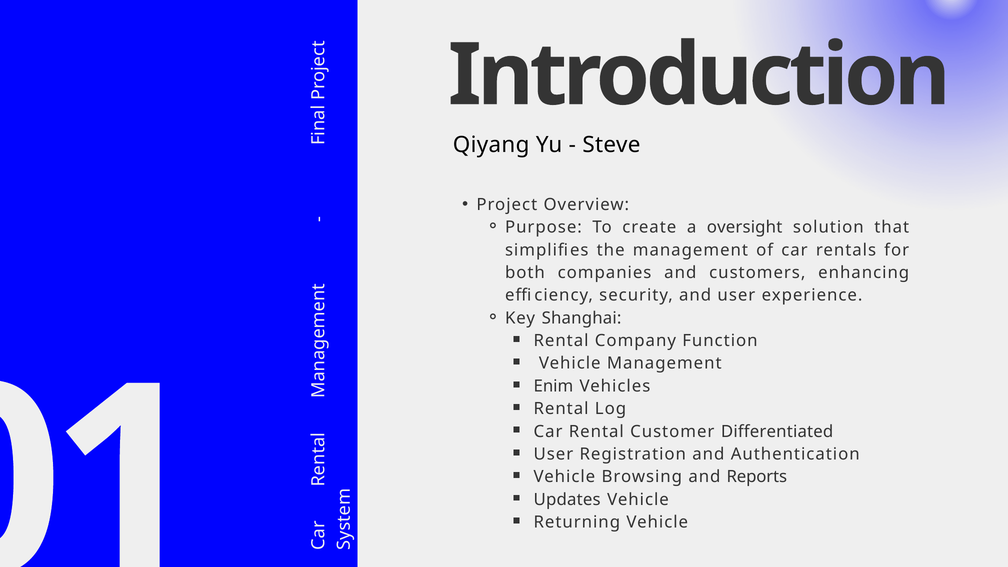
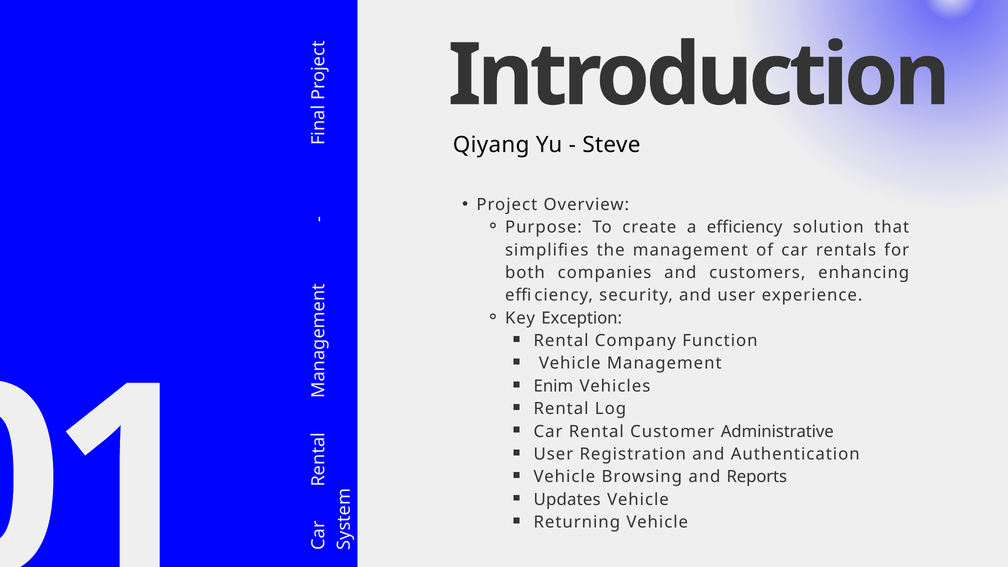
a oversight: oversight -> efficiency
Shanghai: Shanghai -> Exception
Differentiated: Differentiated -> Administrative
